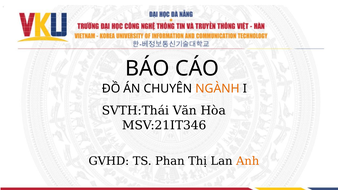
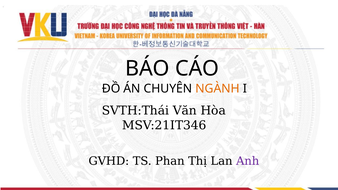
Anh colour: orange -> purple
